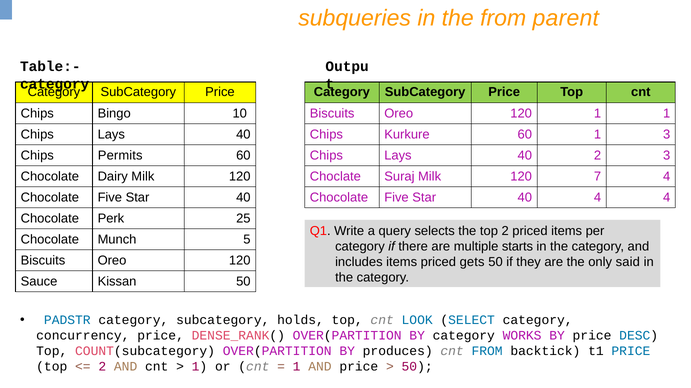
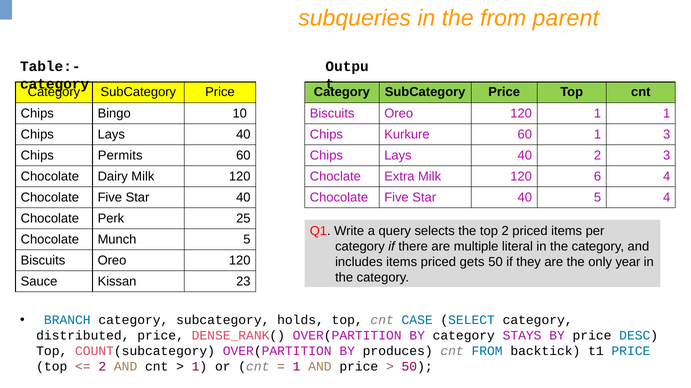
Suraj: Suraj -> Extra
7: 7 -> 6
40 4: 4 -> 5
starts: starts -> literal
said: said -> year
Kissan 50: 50 -> 23
PADSTR: PADSTR -> BRANCH
LOOK: LOOK -> CASE
concurrency: concurrency -> distributed
WORKS: WORKS -> STAYS
